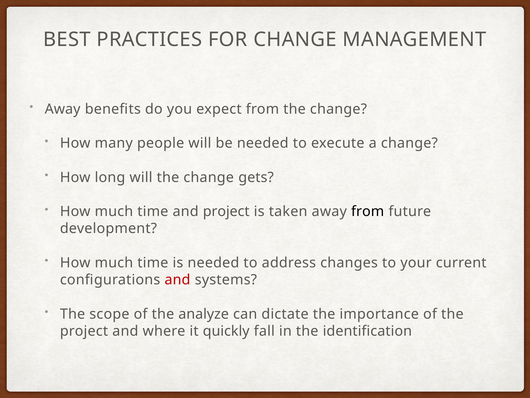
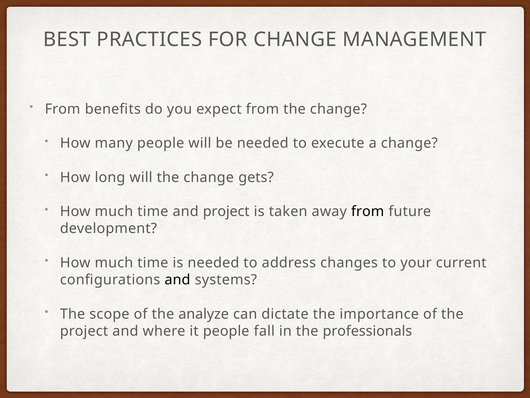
Away at (63, 109): Away -> From
and at (177, 279) colour: red -> black
it quickly: quickly -> people
identification: identification -> professionals
